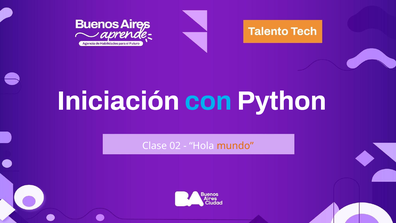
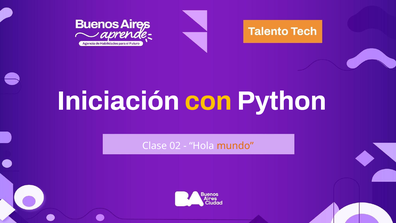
con colour: light blue -> yellow
